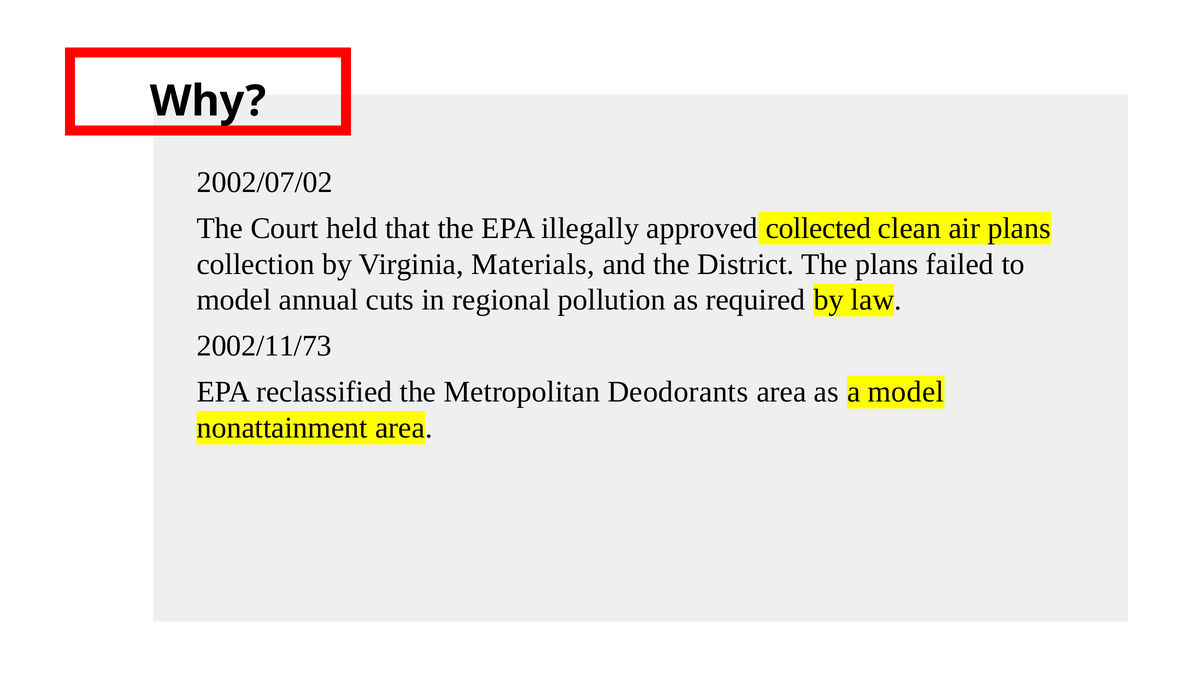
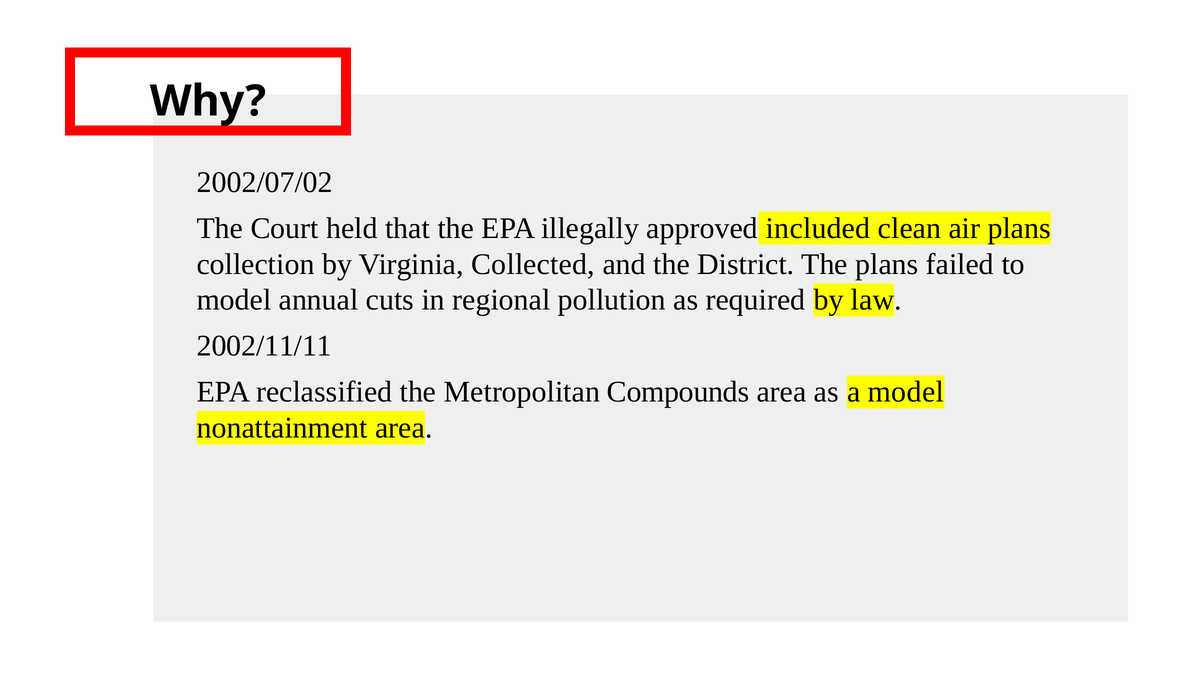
collected: collected -> included
Materials: Materials -> Collected
2002/11/73: 2002/11/73 -> 2002/11/11
Deodorants: Deodorants -> Compounds
